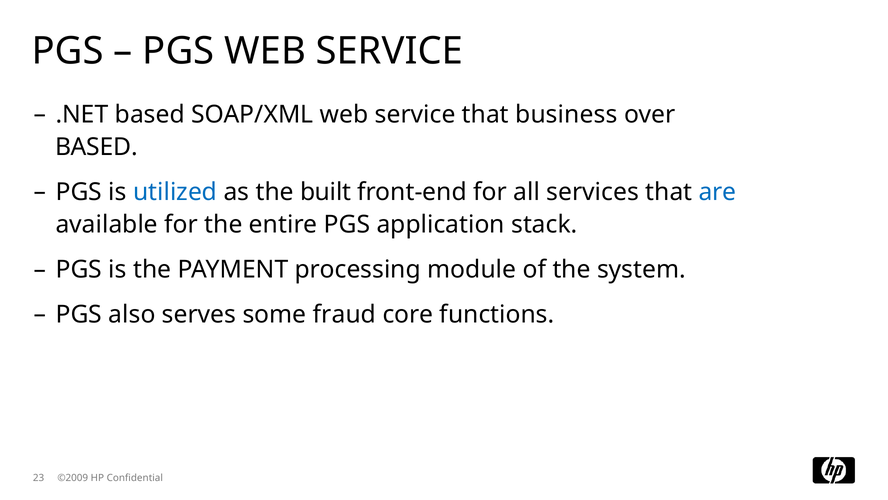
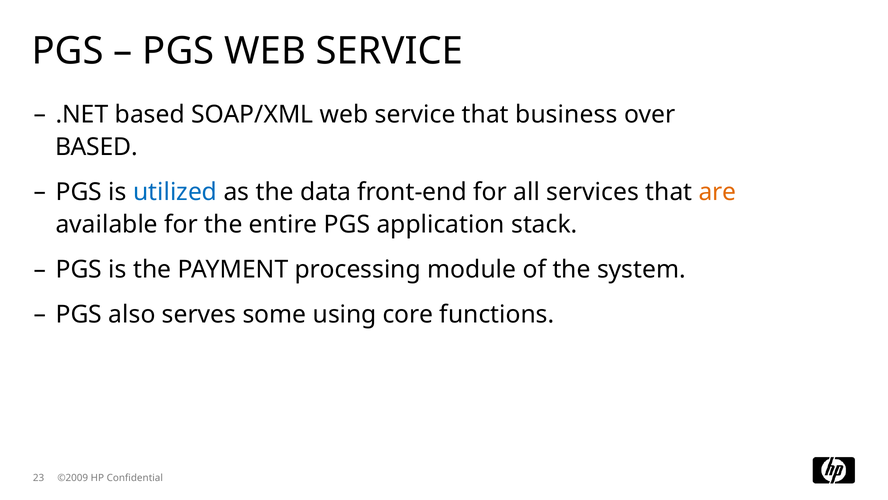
built: built -> data
are colour: blue -> orange
fraud: fraud -> using
